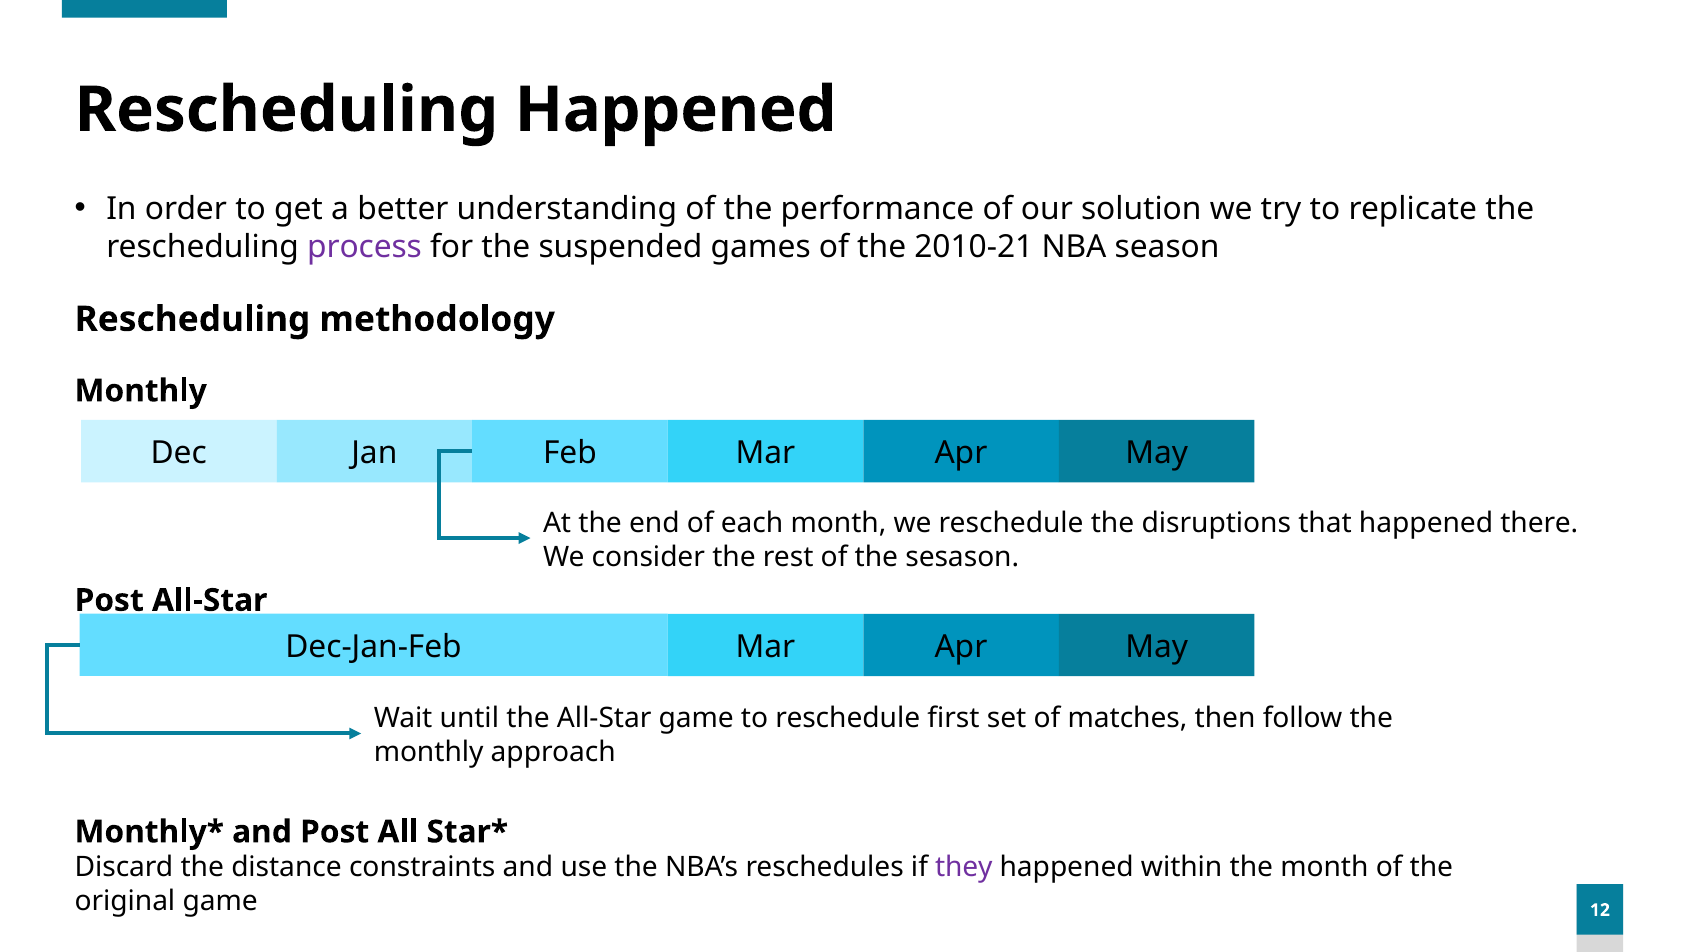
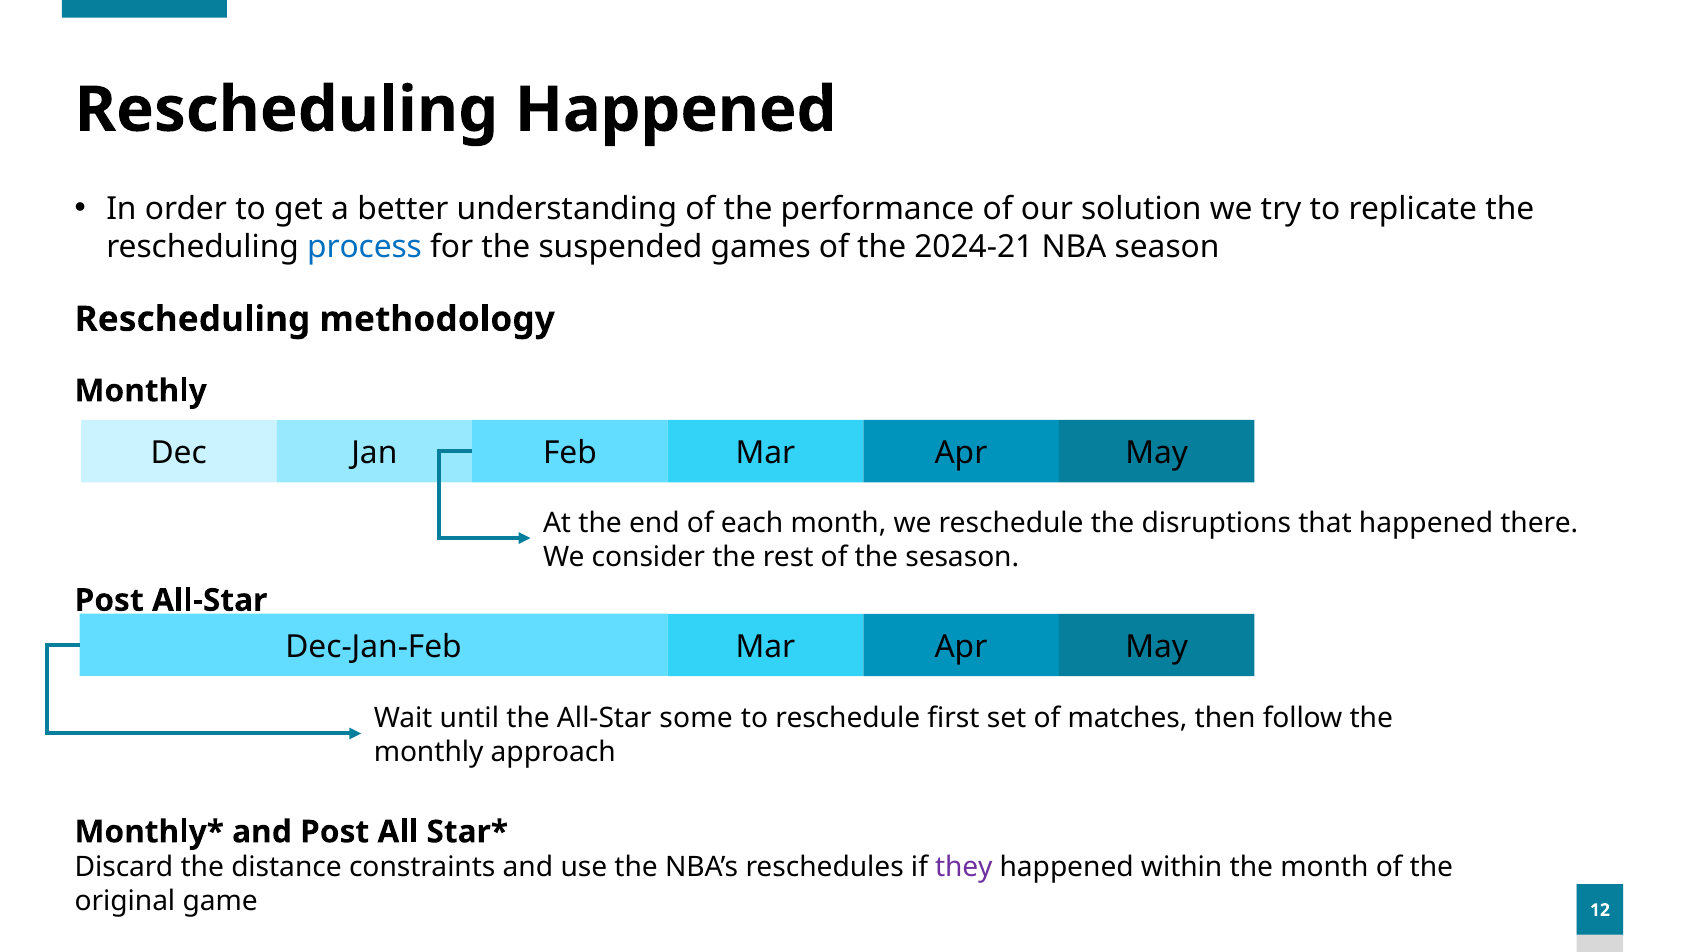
process colour: purple -> blue
2010-21: 2010-21 -> 2024-21
All-Star game: game -> some
